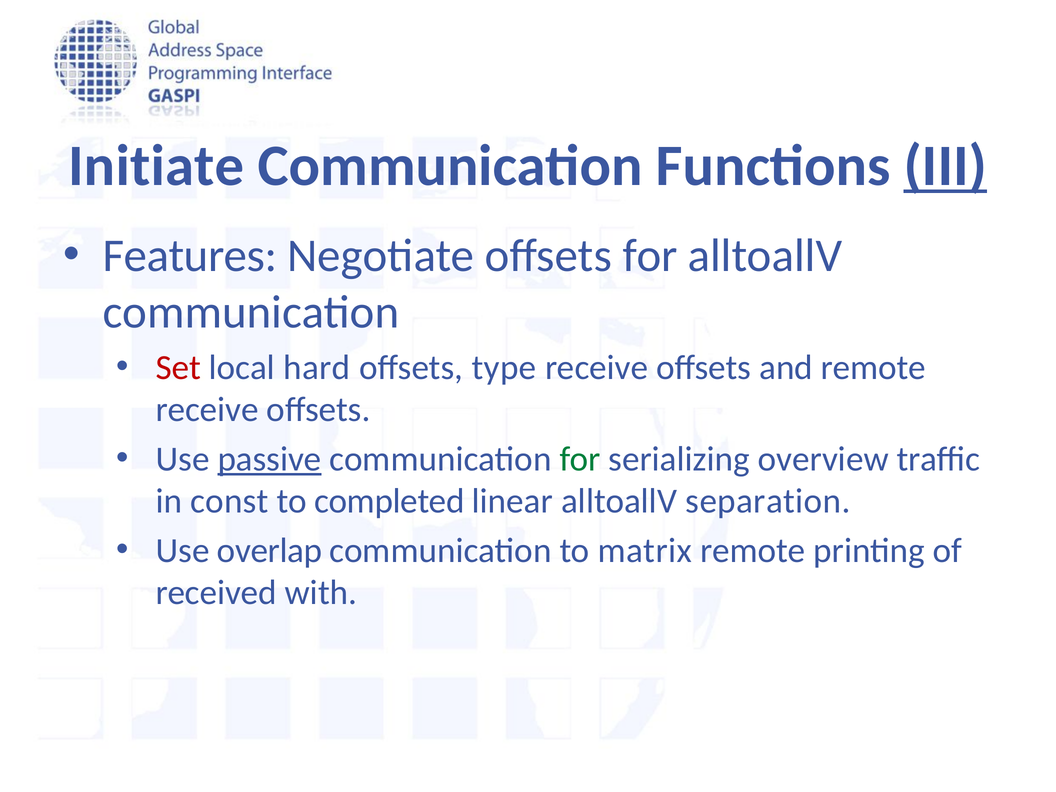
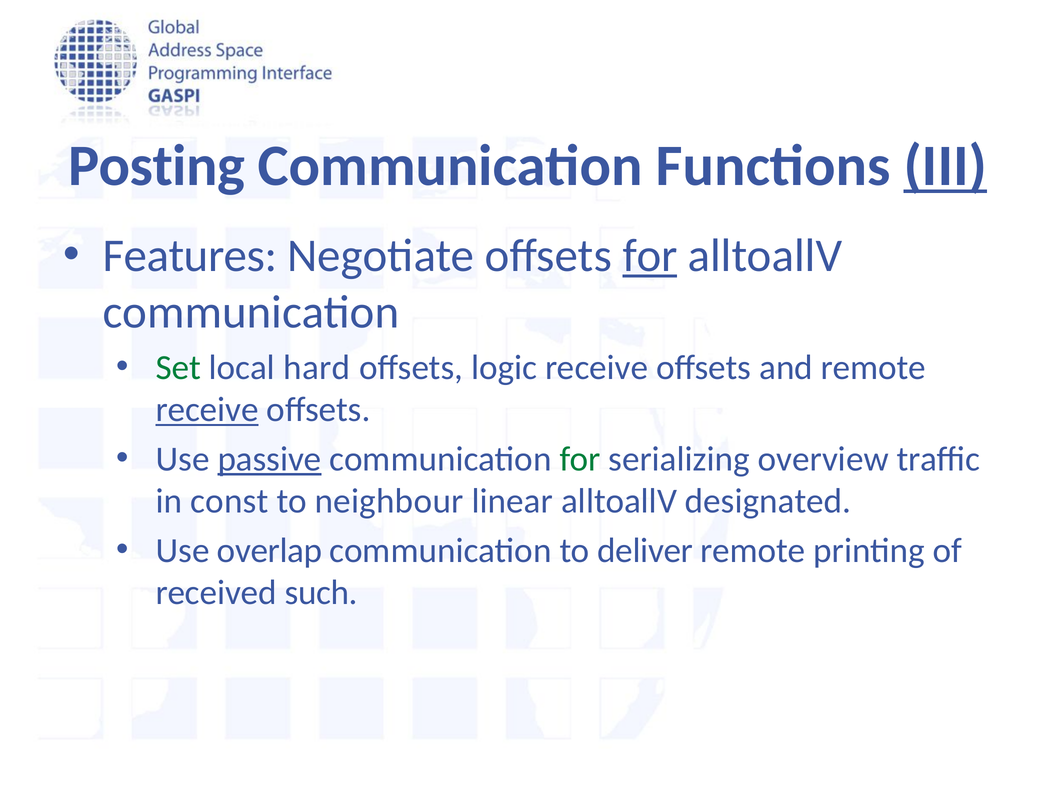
Initiate: Initiate -> Posting
for at (650, 256) underline: none -> present
Set colour: red -> green
type: type -> logic
receive at (207, 410) underline: none -> present
completed: completed -> neighbour
separation: separation -> designated
matrix: matrix -> deliver
with: with -> such
